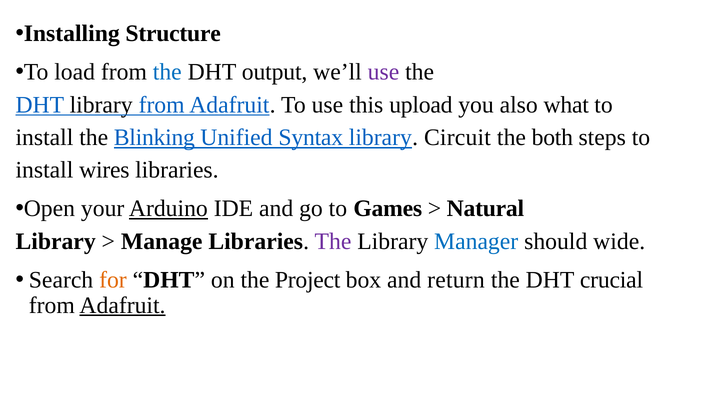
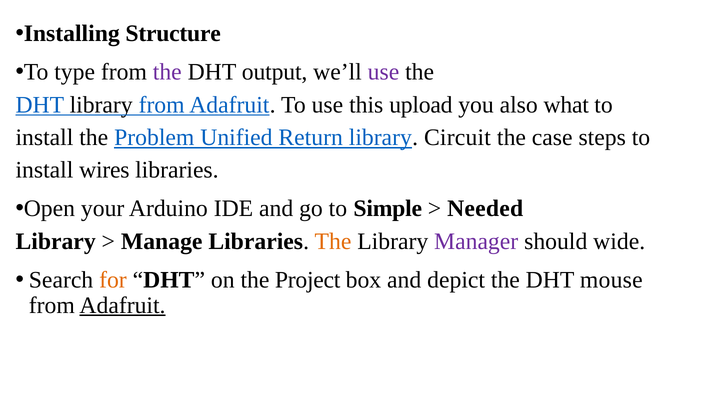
load: load -> type
the at (167, 72) colour: blue -> purple
Blinking: Blinking -> Problem
Syntax: Syntax -> Return
both: both -> case
Arduino underline: present -> none
Games: Games -> Simple
Natural: Natural -> Needed
The at (333, 241) colour: purple -> orange
Manager colour: blue -> purple
return: return -> depict
crucial: crucial -> mouse
